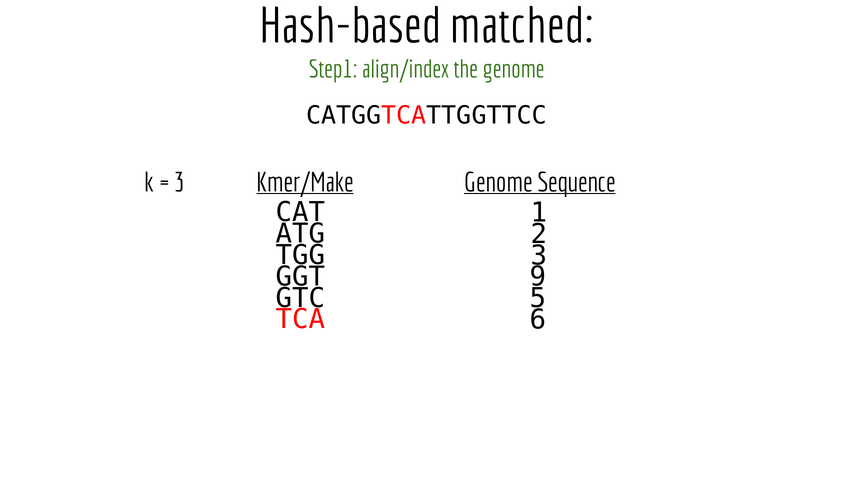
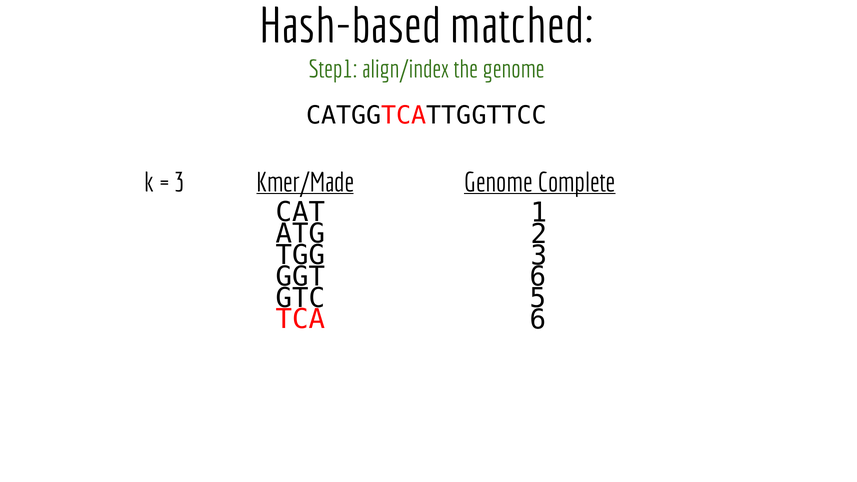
Kmer/Make: Kmer/Make -> Kmer/Made
Sequence: Sequence -> Complete
GGT 9: 9 -> 6
